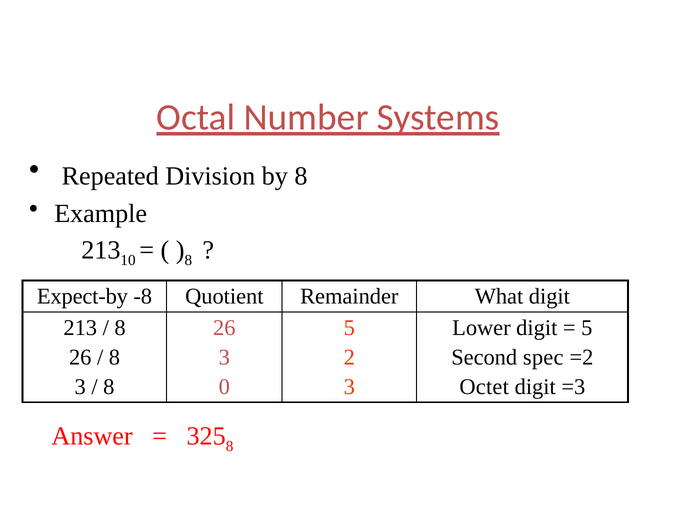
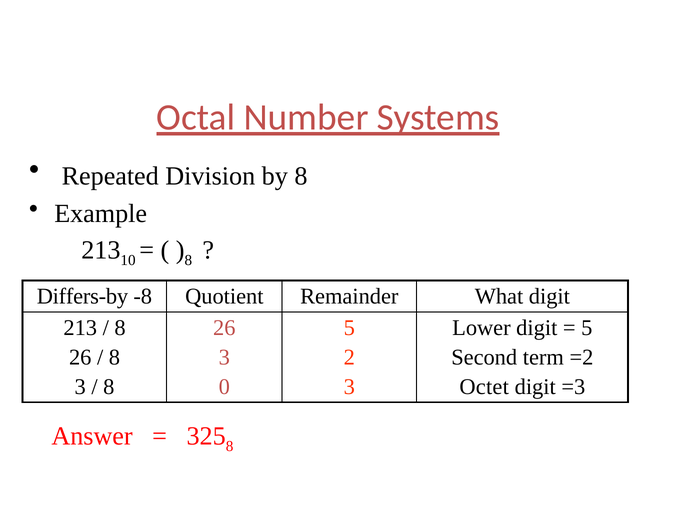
Expect-by: Expect-by -> Differs-by
spec: spec -> term
